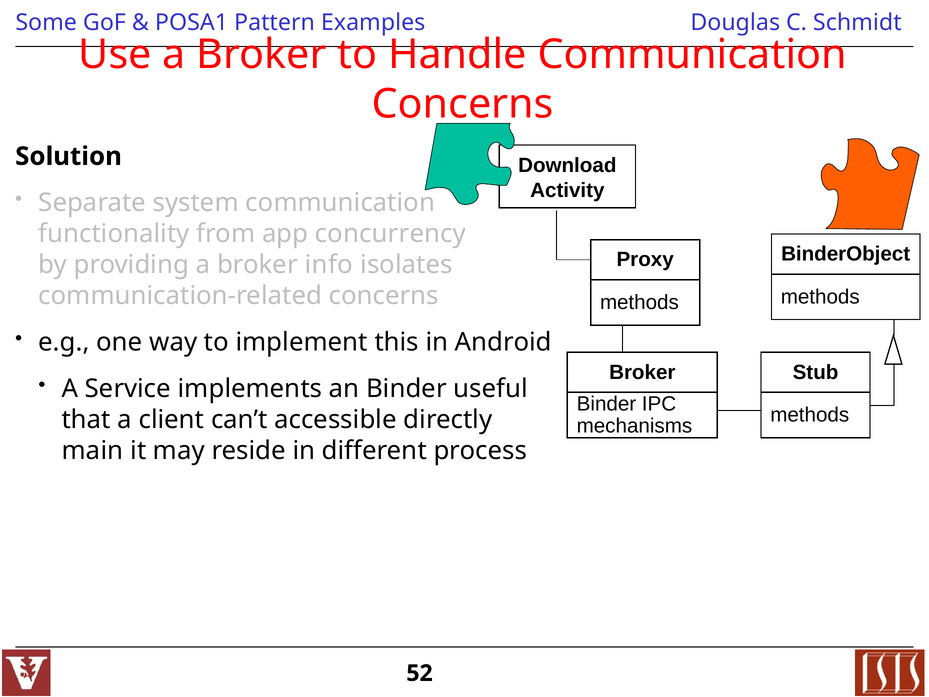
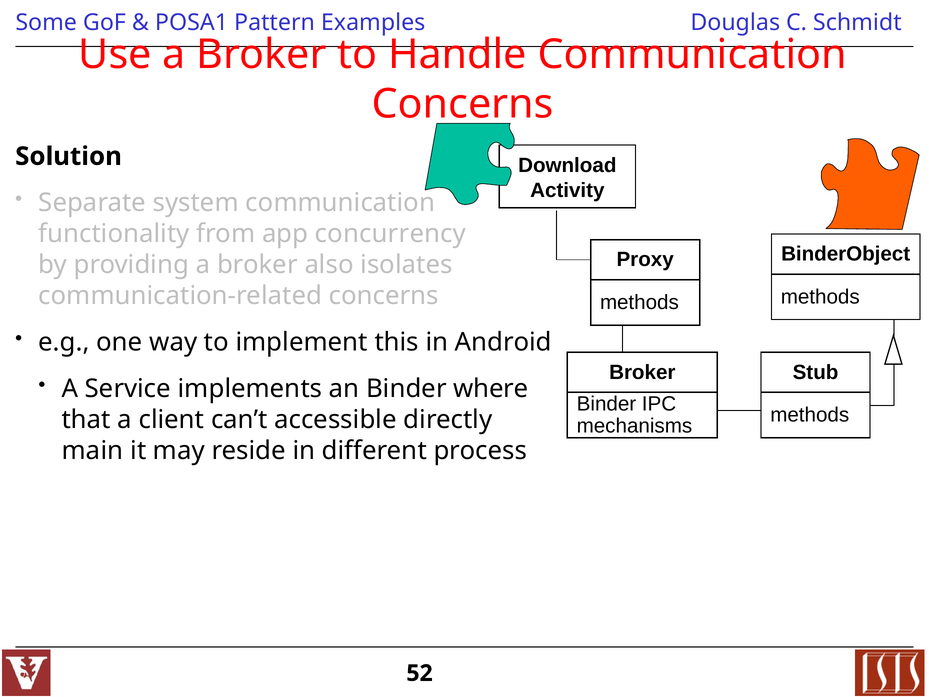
info: info -> also
useful: useful -> where
